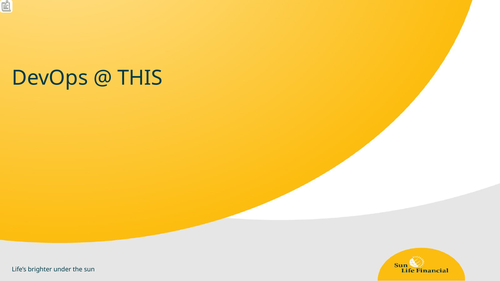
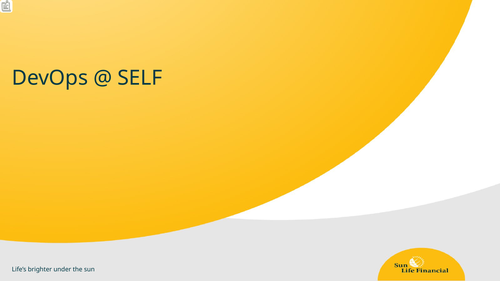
THIS: THIS -> SELF
